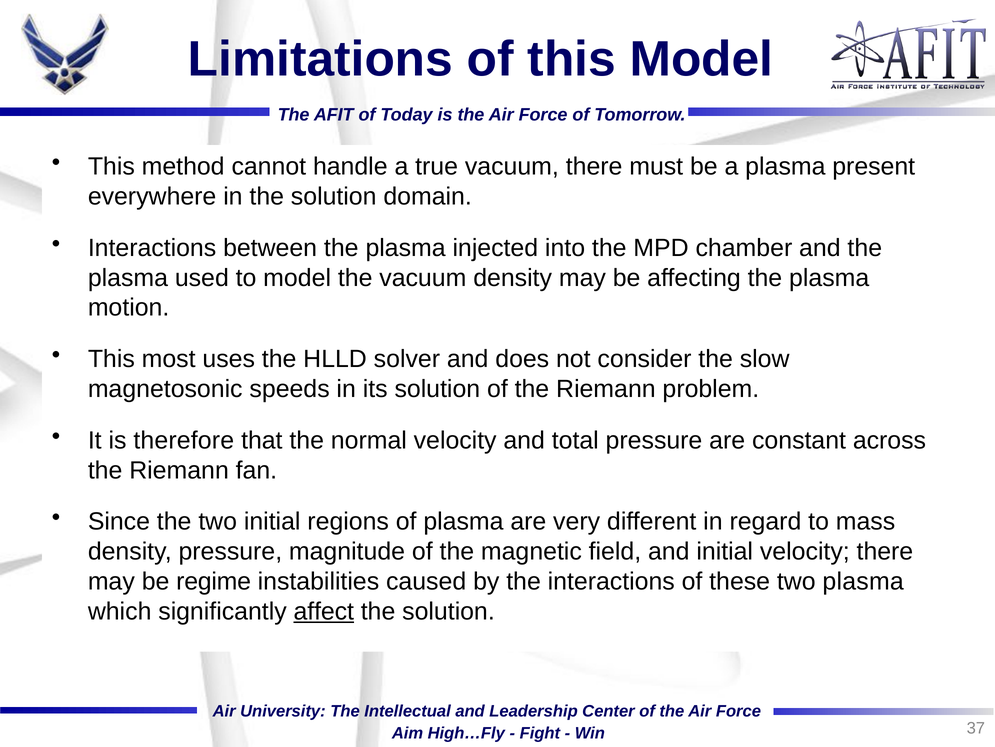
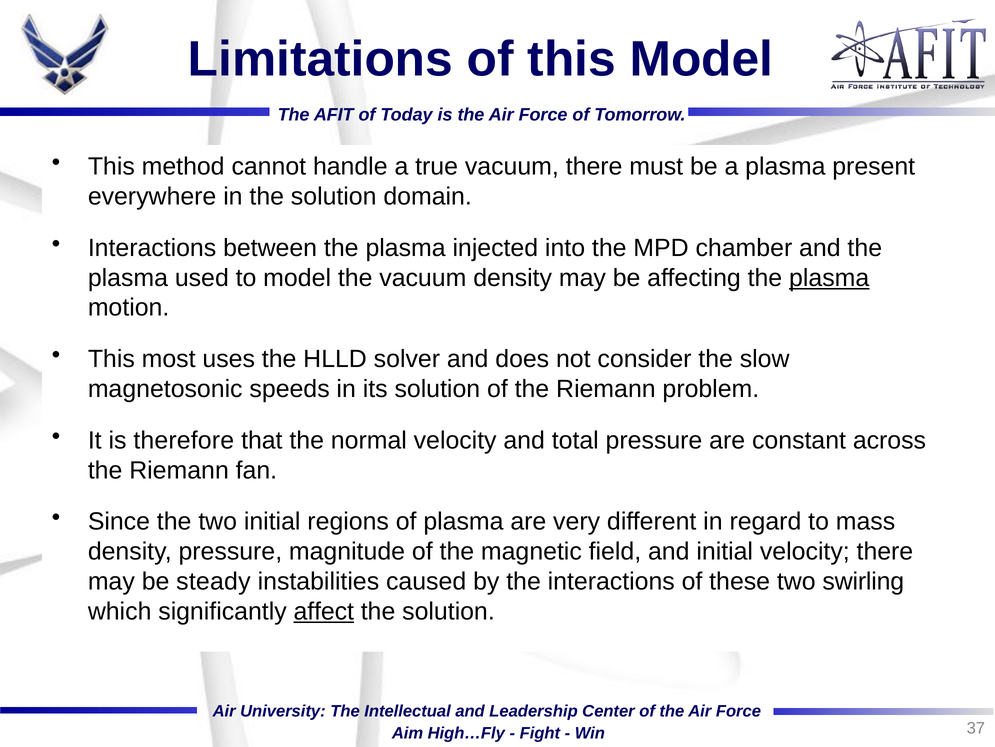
plasma at (829, 278) underline: none -> present
regime: regime -> steady
two plasma: plasma -> swirling
